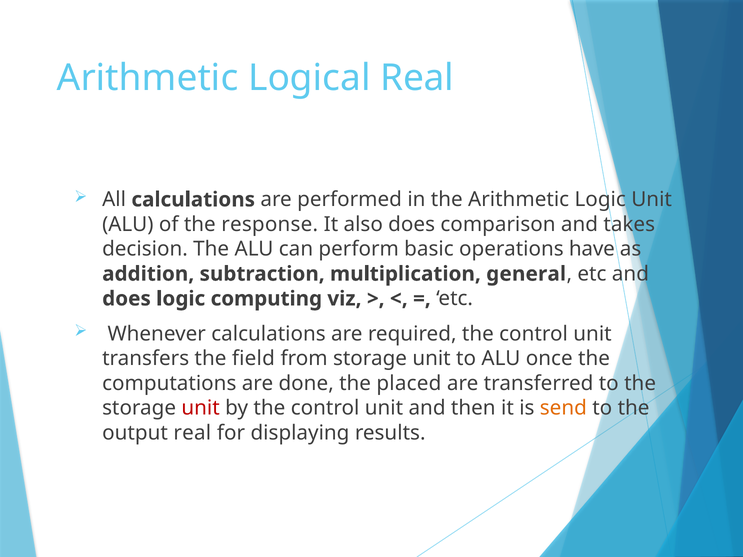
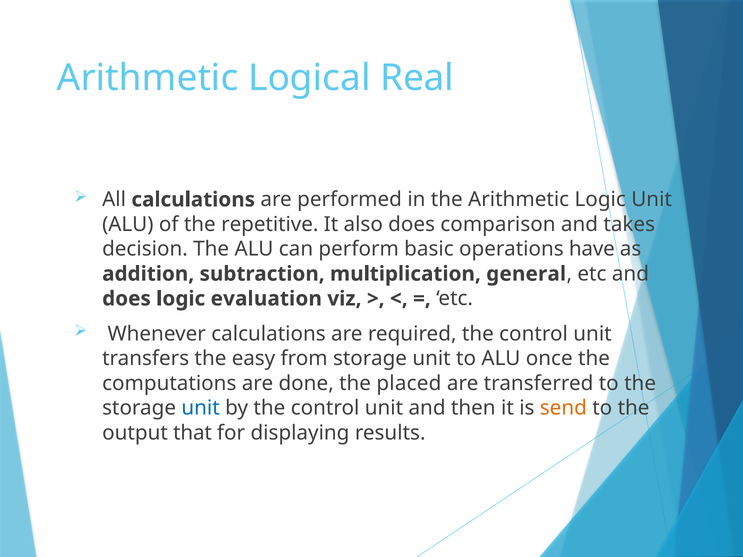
response: response -> repetitive
computing: computing -> evaluation
field: field -> easy
unit at (201, 408) colour: red -> blue
output real: real -> that
